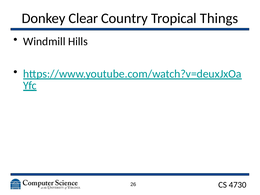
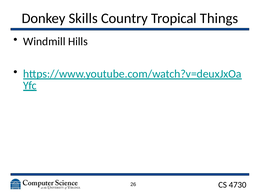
Clear: Clear -> Skills
